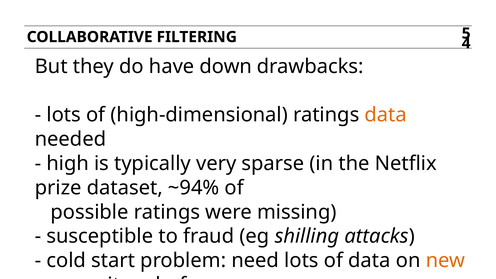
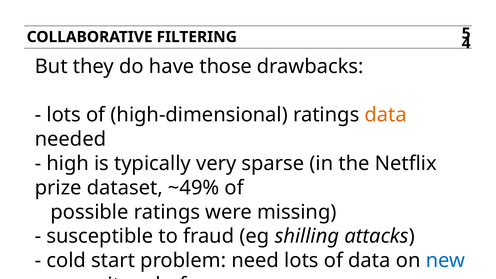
down: down -> those
~94%: ~94% -> ~49%
new colour: orange -> blue
